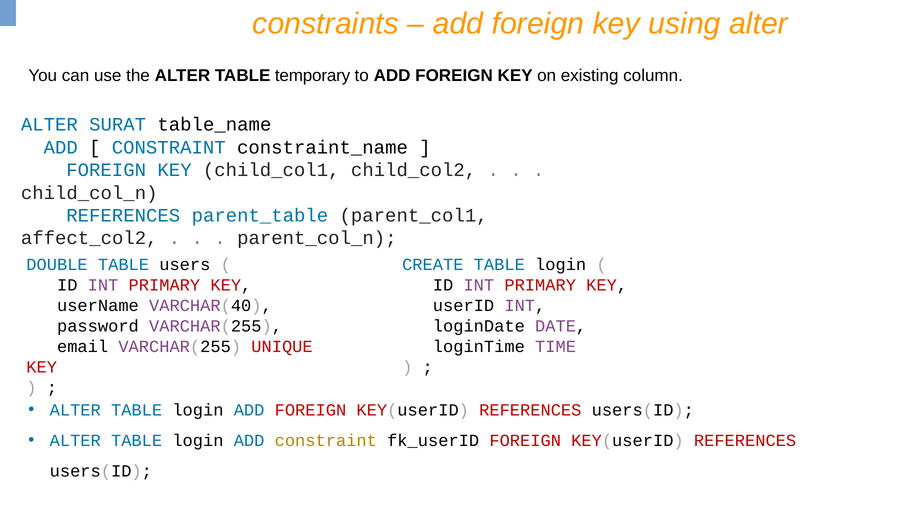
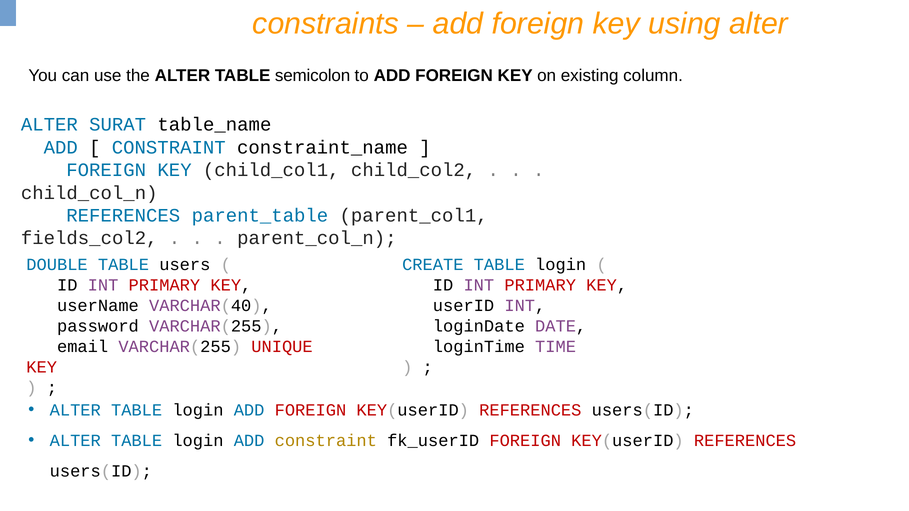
temporary: temporary -> semicolon
affect_col2: affect_col2 -> fields_col2
